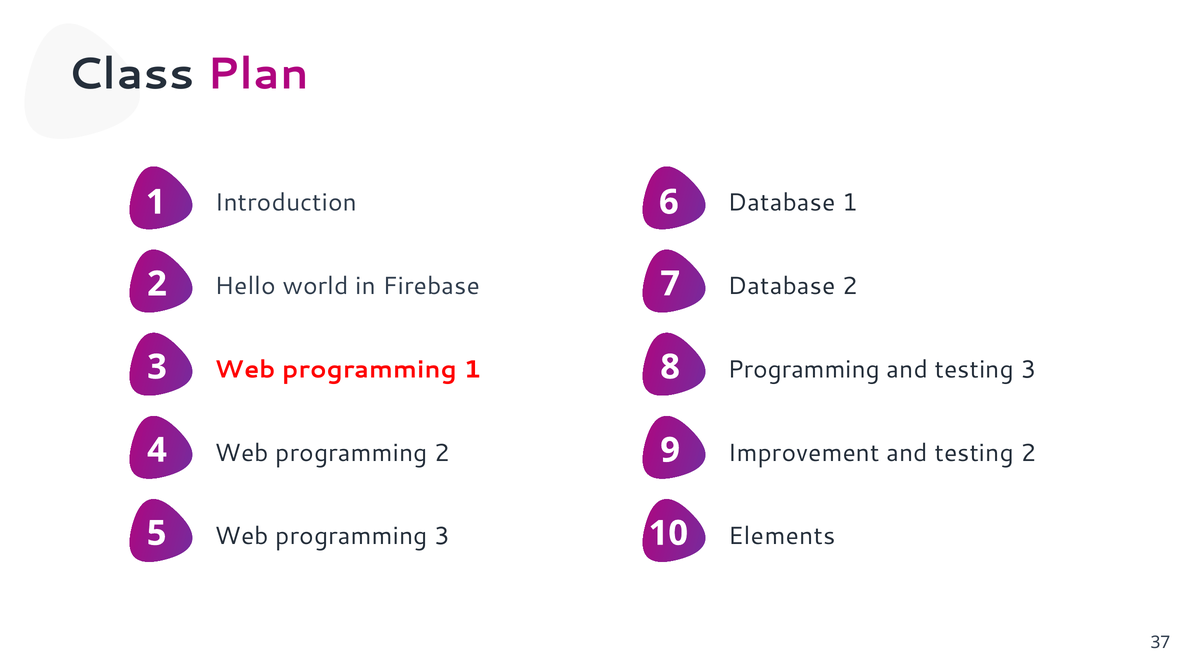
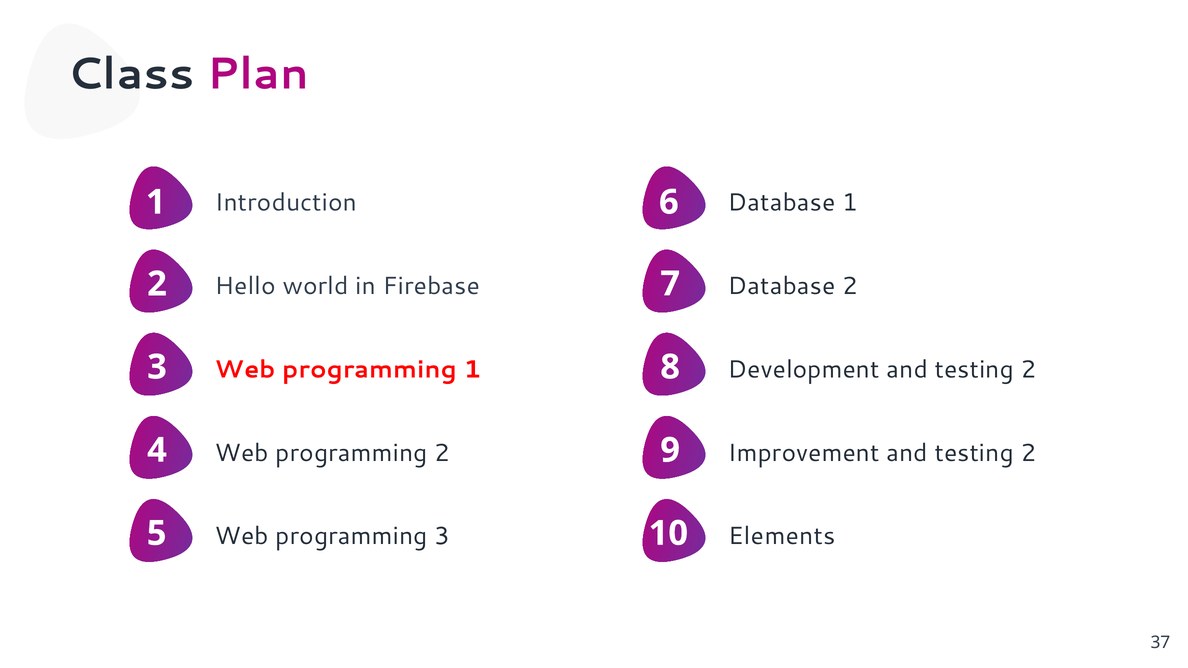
Programming at (804, 370): Programming -> Development
3 at (1028, 370): 3 -> 2
